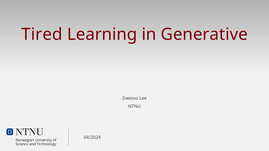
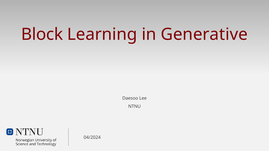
Tired: Tired -> Block
